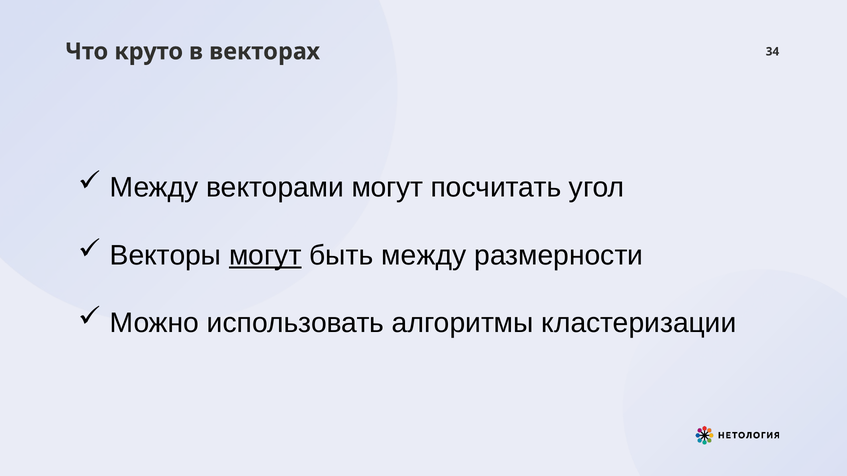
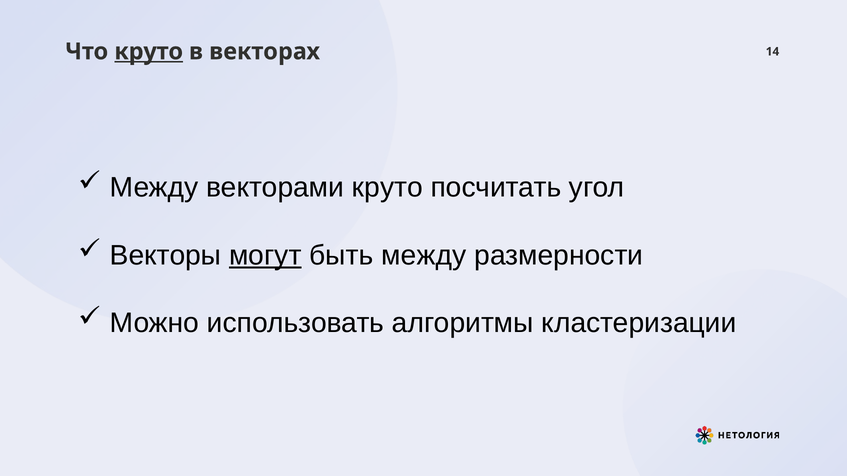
круто at (149, 52) underline: none -> present
34: 34 -> 14
векторами могут: могут -> круто
